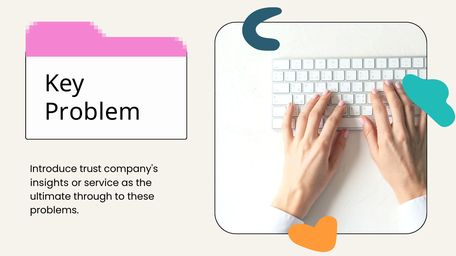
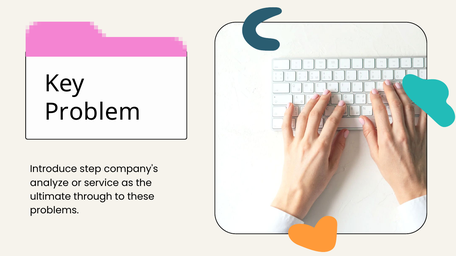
trust: trust -> step
insights: insights -> analyze
